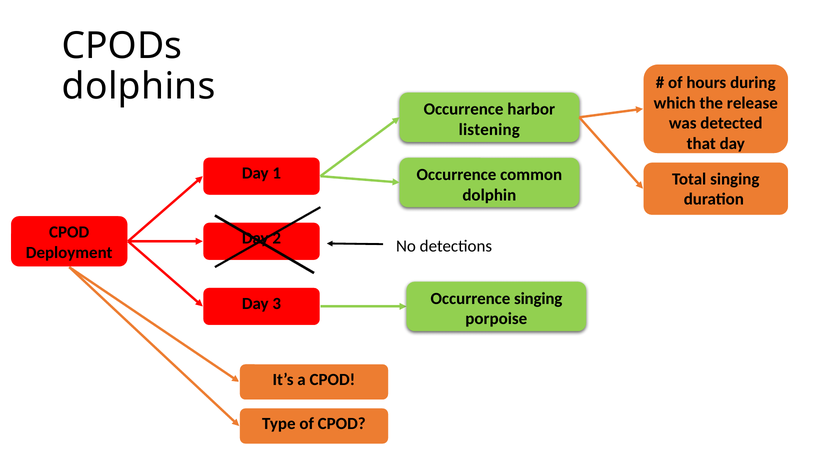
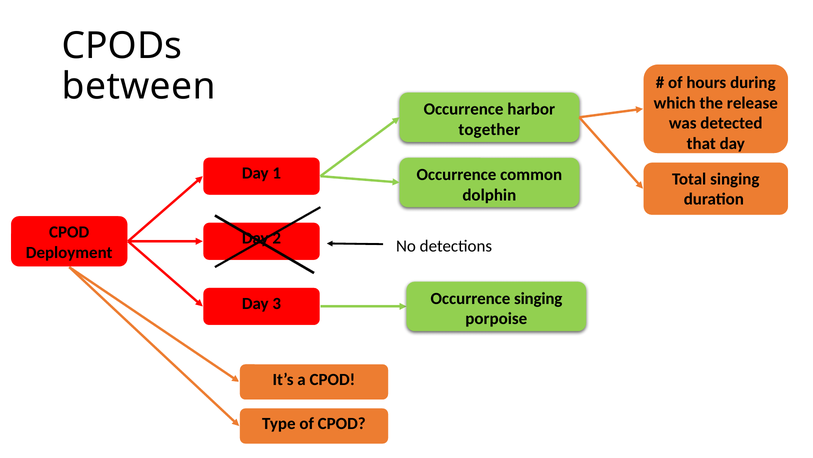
dolphins: dolphins -> between
listening: listening -> together
